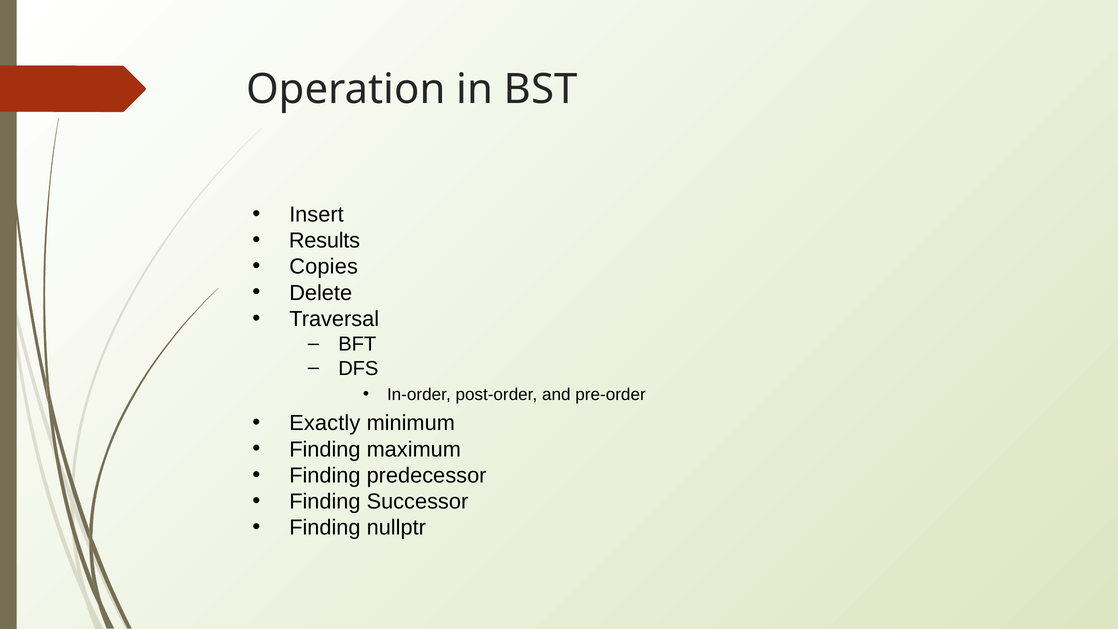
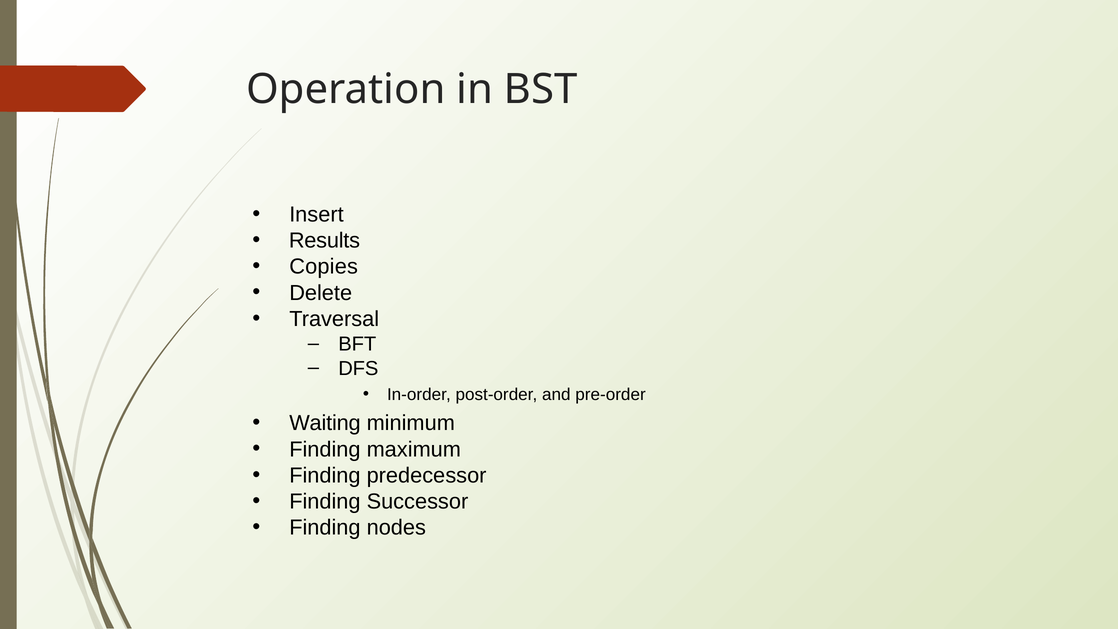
Exactly: Exactly -> Waiting
nullptr: nullptr -> nodes
